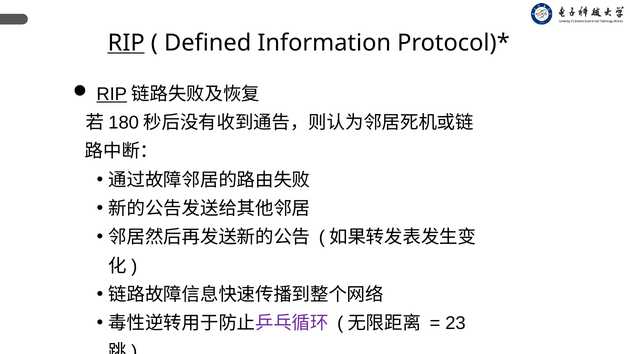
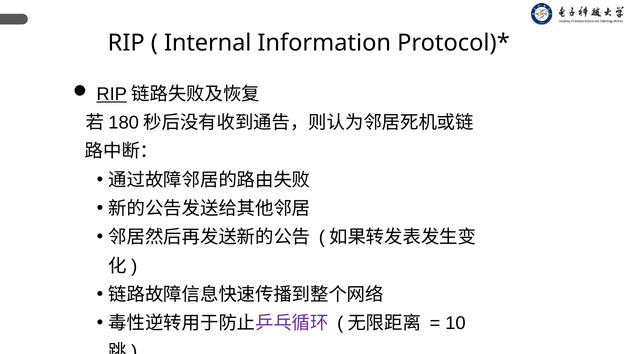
RIP at (126, 43) underline: present -> none
Defined: Defined -> Internal
23: 23 -> 10
